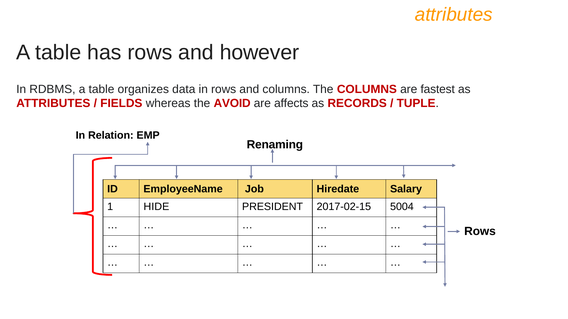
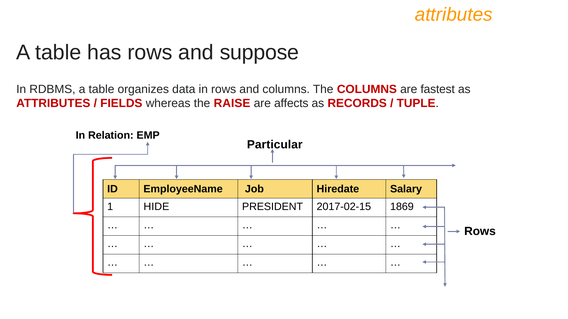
however: however -> suppose
AVOID: AVOID -> RAISE
Renaming: Renaming -> Particular
5004: 5004 -> 1869
